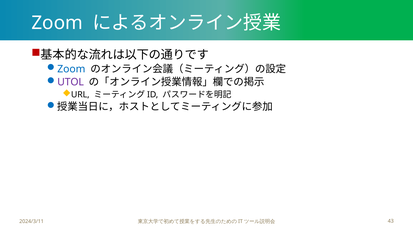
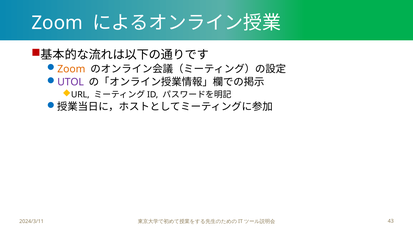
Zoom at (71, 69) colour: blue -> orange
